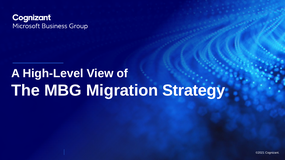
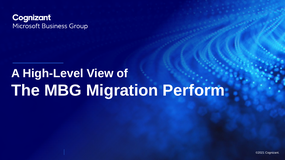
Strategy: Strategy -> Perform
